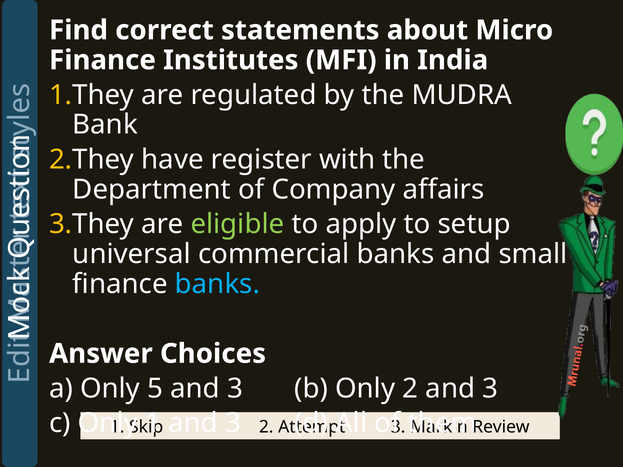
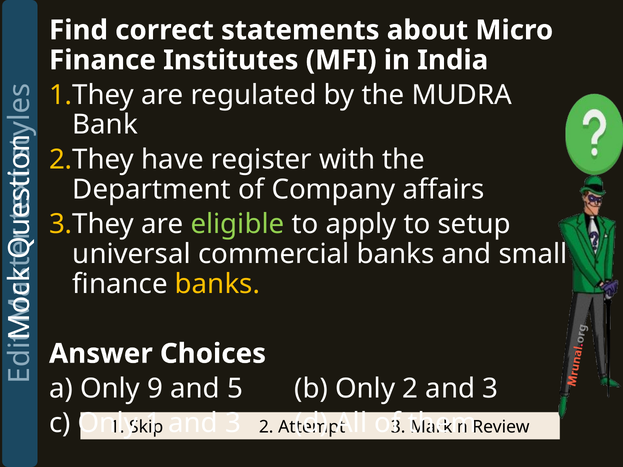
banks at (217, 284) colour: light blue -> yellow
5: 5 -> 9
3 at (235, 389): 3 -> 5
